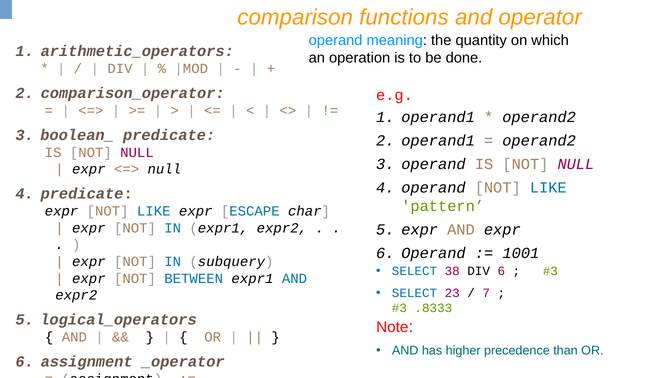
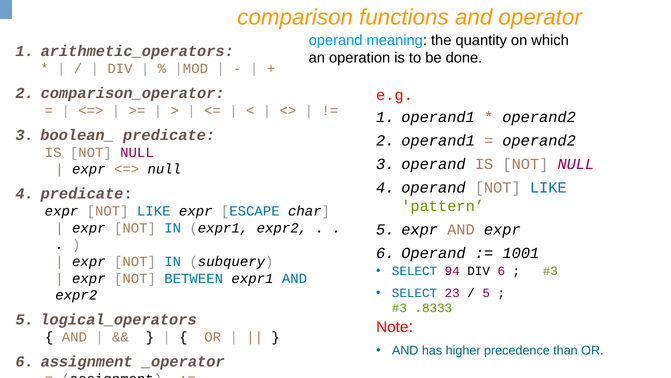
38: 38 -> 94
7 at (486, 293): 7 -> 5
